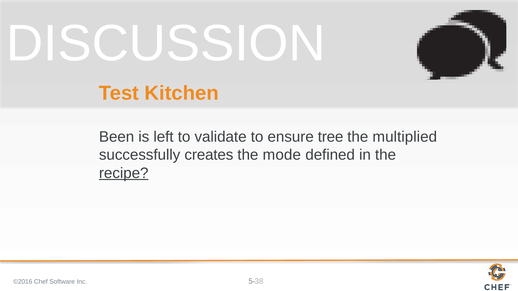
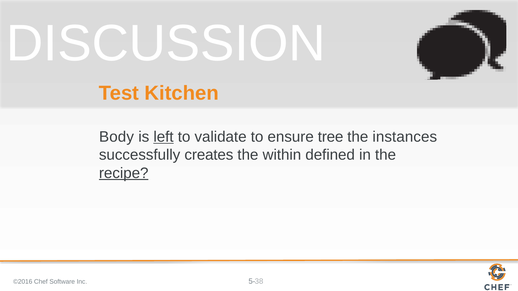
Been: Been -> Body
left underline: none -> present
multiplied: multiplied -> instances
mode: mode -> within
